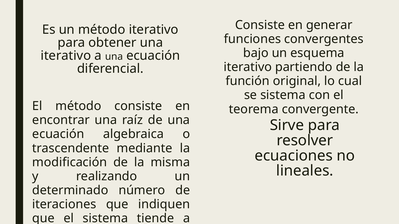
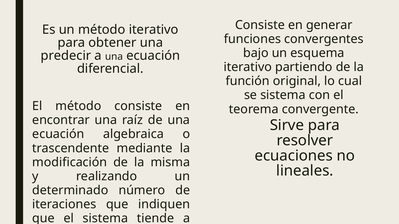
iterativo at (66, 56): iterativo -> predecir
